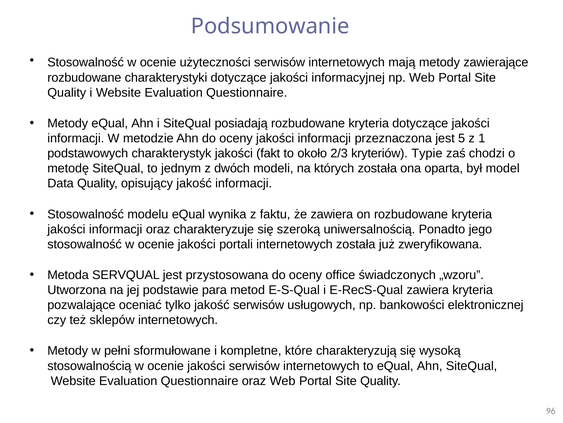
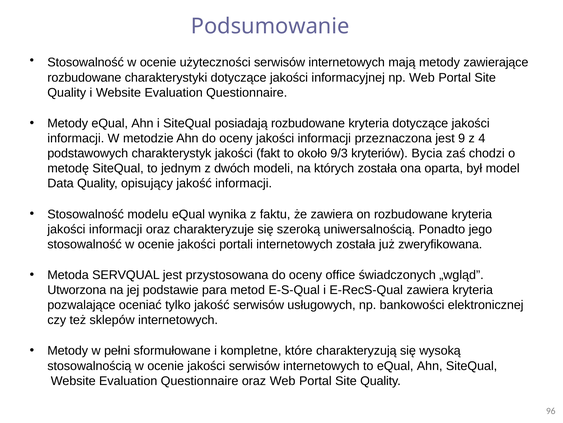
5: 5 -> 9
1: 1 -> 4
2/3: 2/3 -> 9/3
Typie: Typie -> Bycia
„wzoru: „wzoru -> „wgląd
